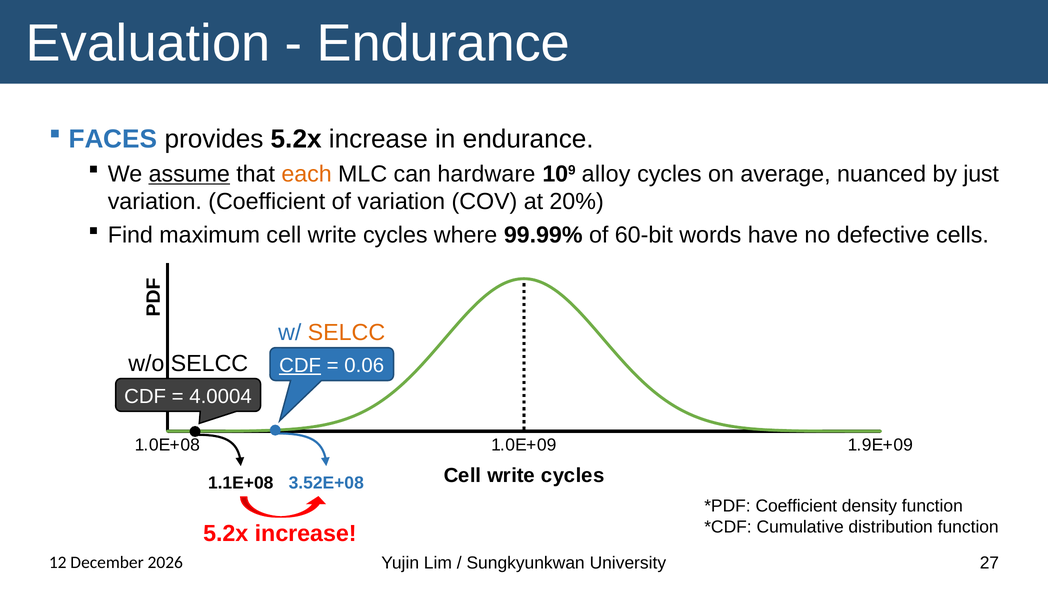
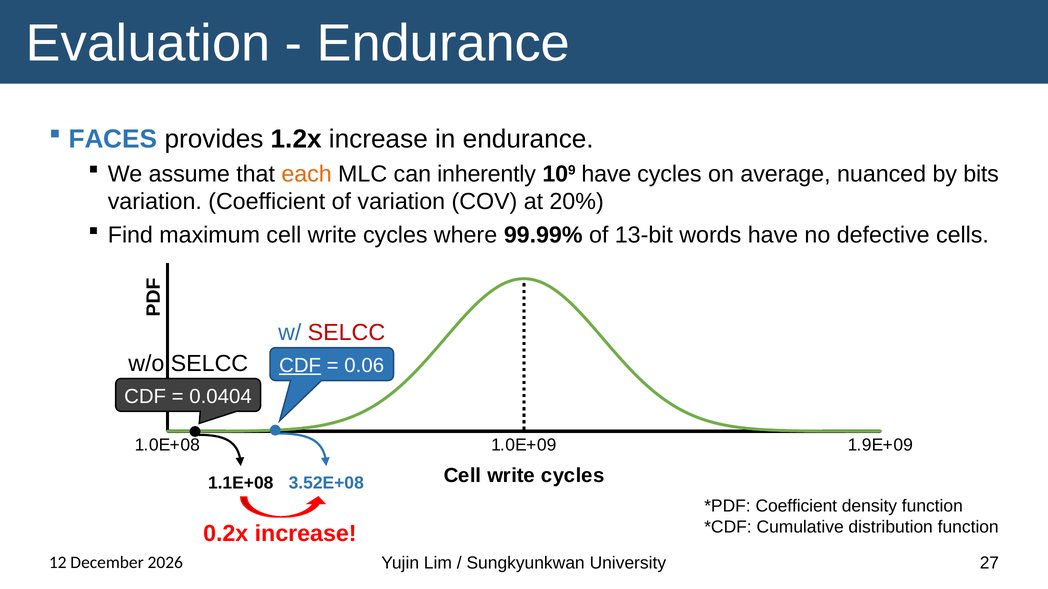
provides 5.2x: 5.2x -> 1.2x
assume underline: present -> none
hardware: hardware -> inherently
109 alloy: alloy -> have
just: just -> bits
60-bit: 60-bit -> 13-bit
SELCC at (346, 333) colour: orange -> red
4.0004: 4.0004 -> 0.0404
5.2x at (226, 534): 5.2x -> 0.2x
